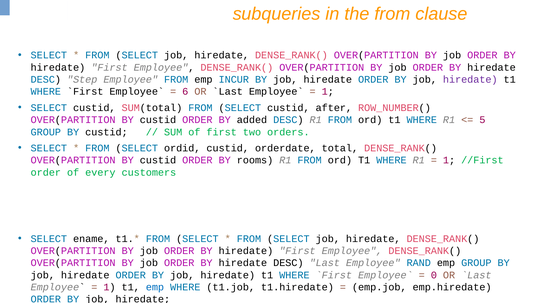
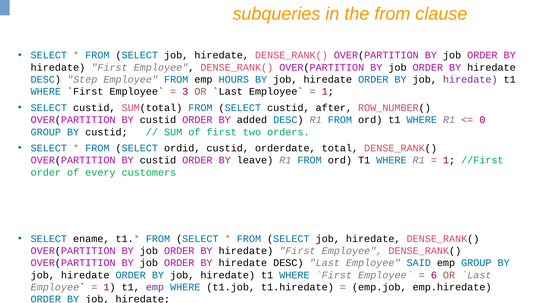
INCUR: INCUR -> HOURS
6: 6 -> 3
5: 5 -> 0
rooms: rooms -> leave
RAND: RAND -> SAID
0: 0 -> 6
emp at (155, 287) colour: blue -> purple
